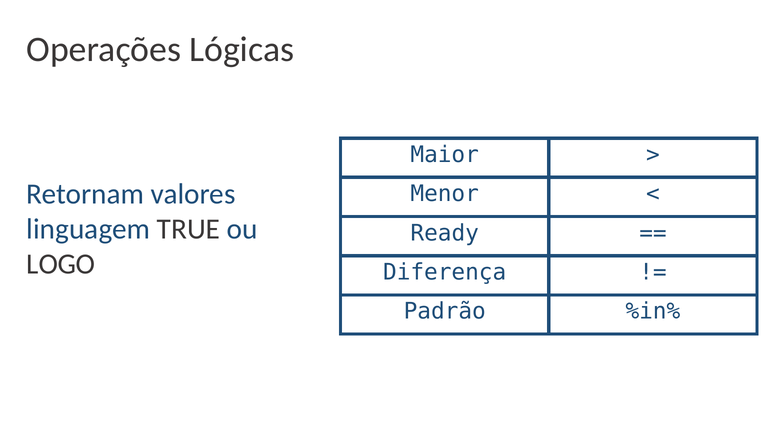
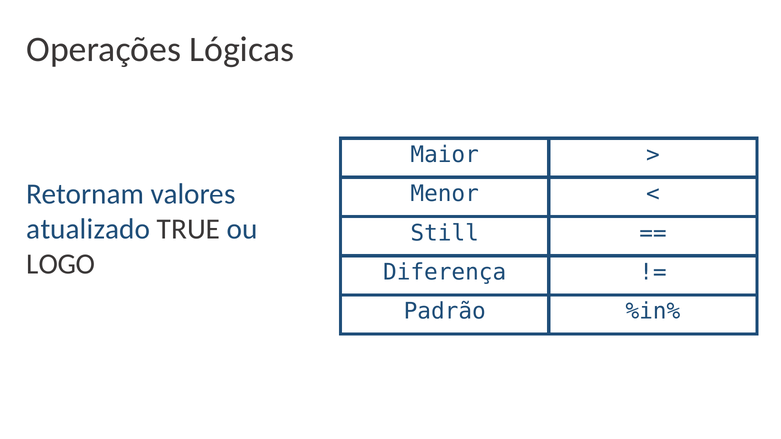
linguagem: linguagem -> atualizado
Ready: Ready -> Still
